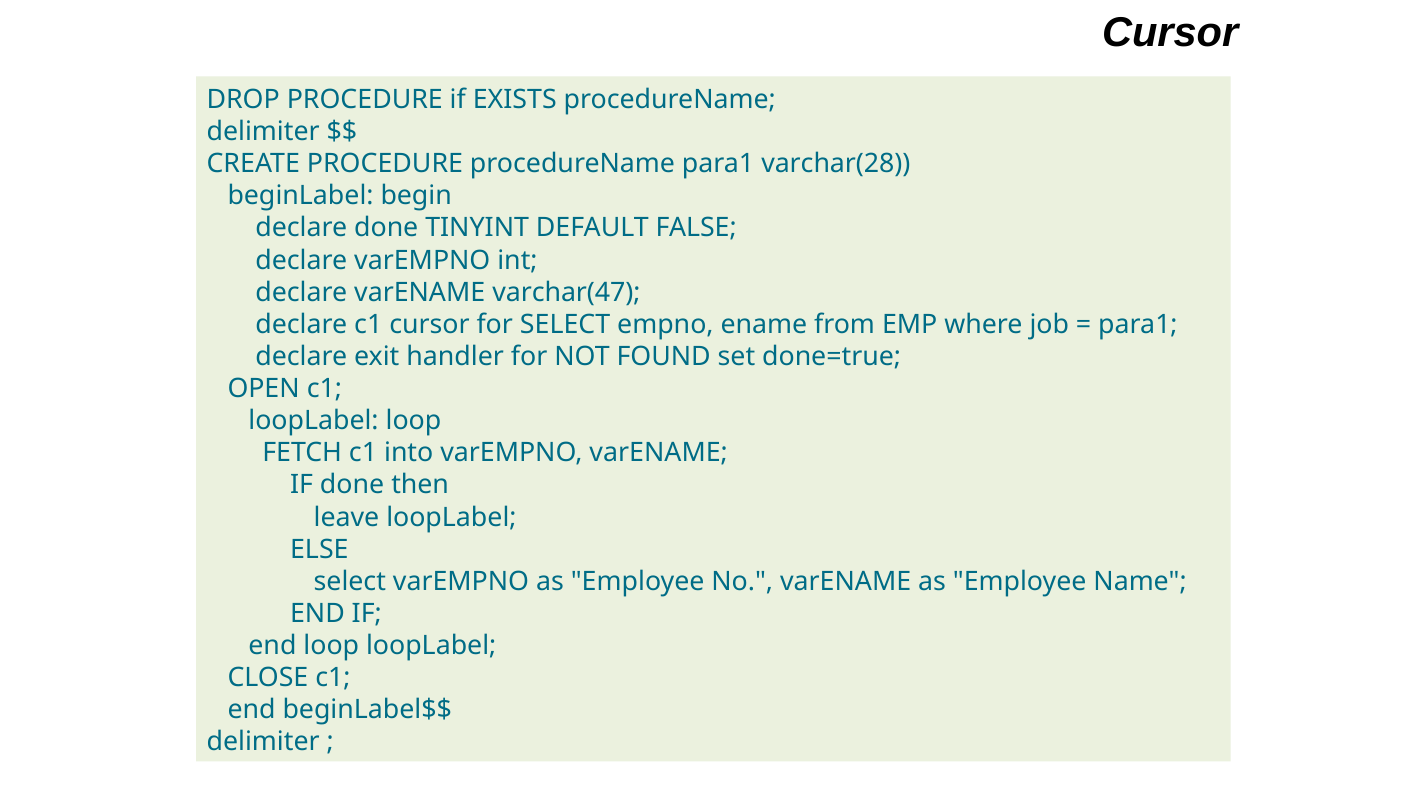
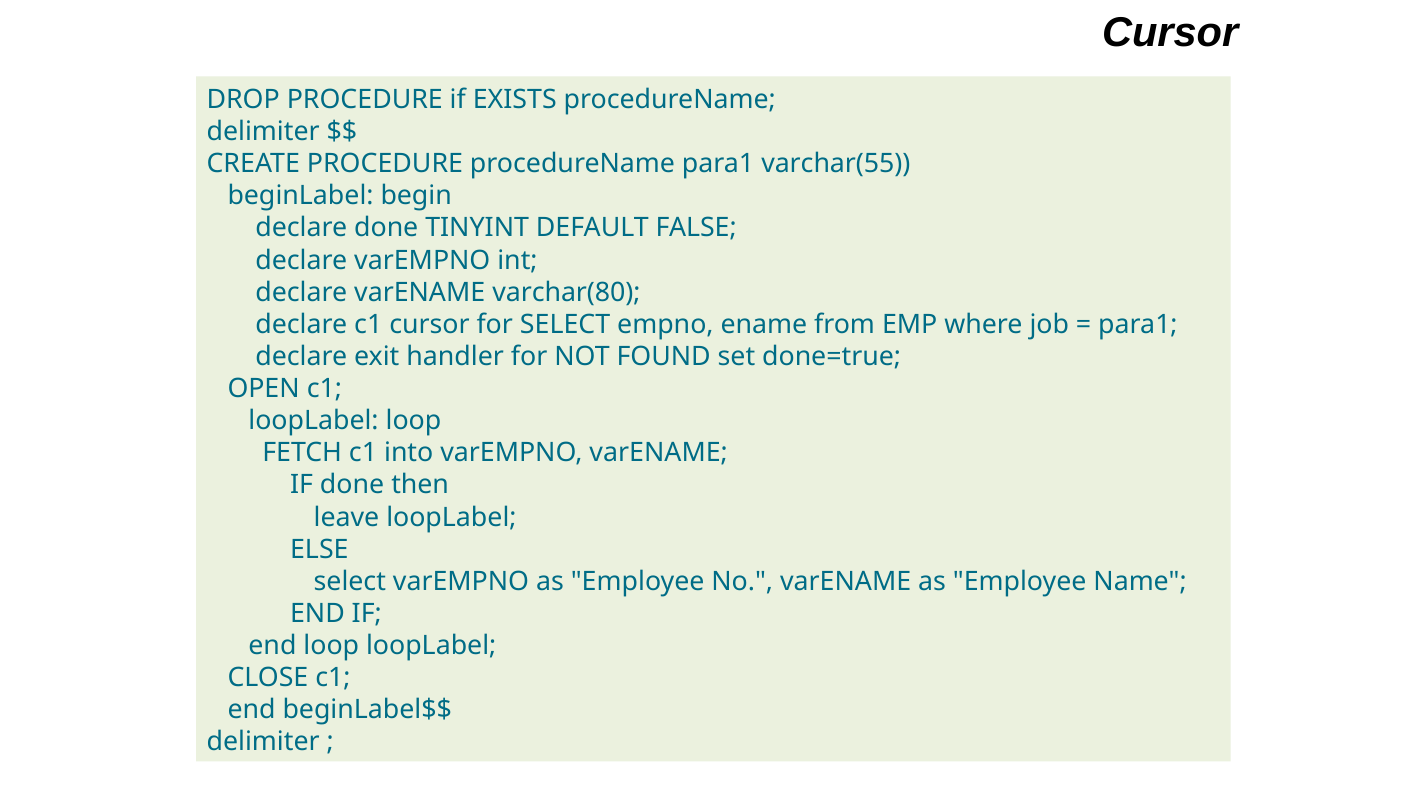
varchar(28: varchar(28 -> varchar(55
varchar(47: varchar(47 -> varchar(80
